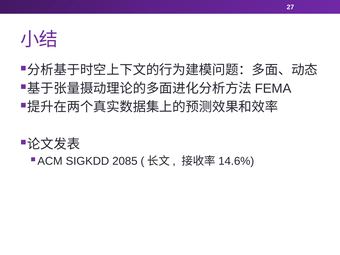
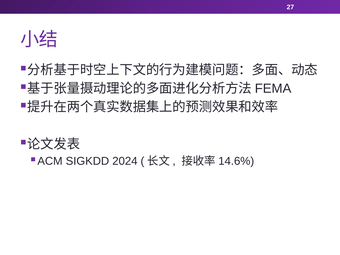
2085: 2085 -> 2024
